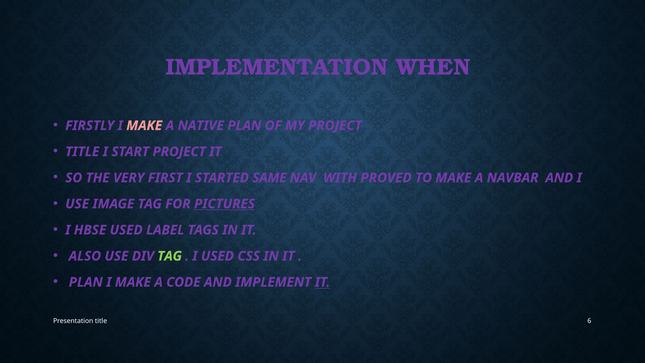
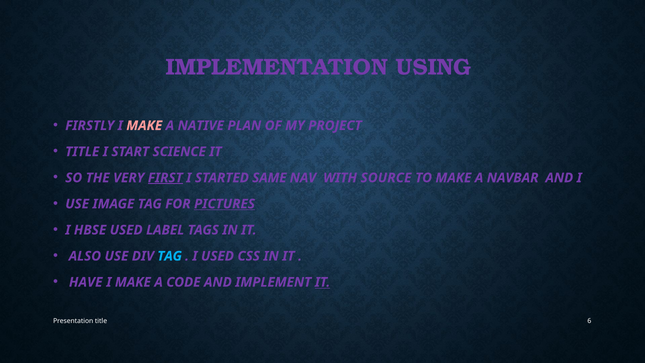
WHEN: WHEN -> USING
START PROJECT: PROJECT -> SCIENCE
FIRST underline: none -> present
PROVED: PROVED -> SOURCE
TAG at (170, 256) colour: light green -> light blue
PLAN at (86, 282): PLAN -> HAVE
